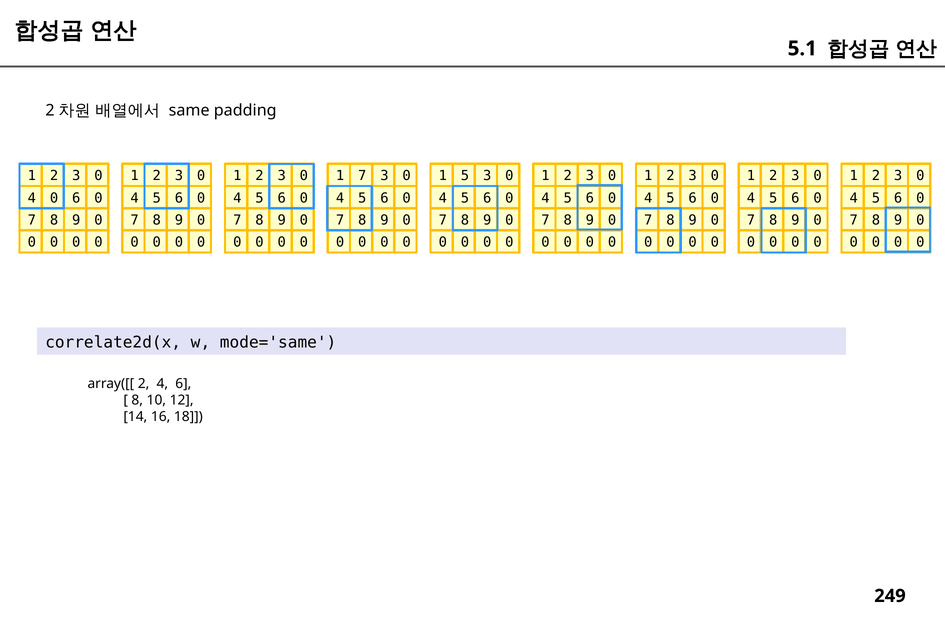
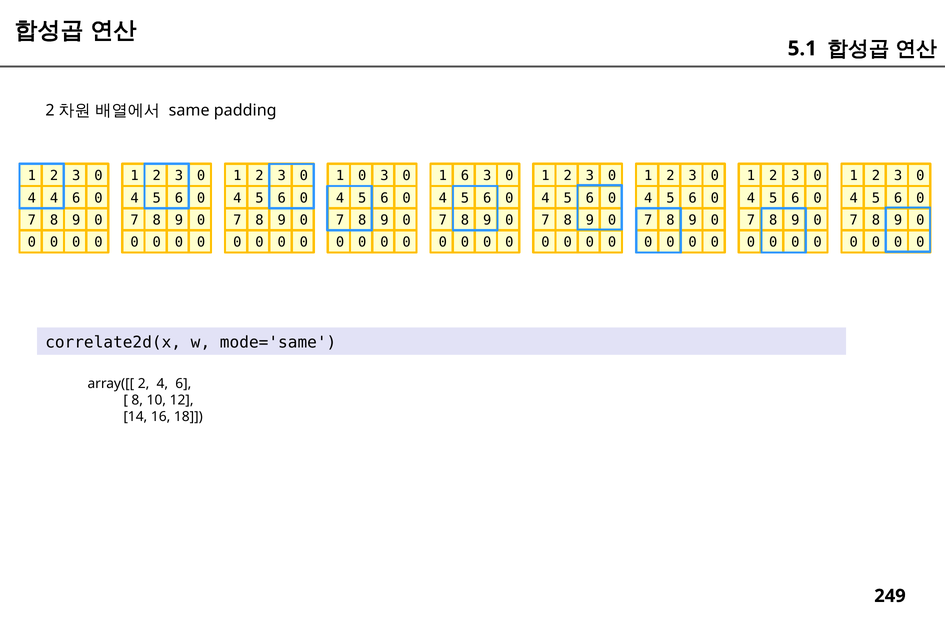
1 7: 7 -> 0
1 5: 5 -> 6
4 0: 0 -> 4
